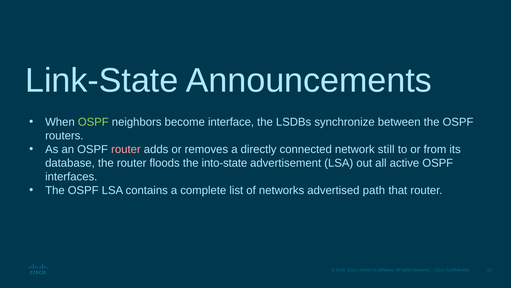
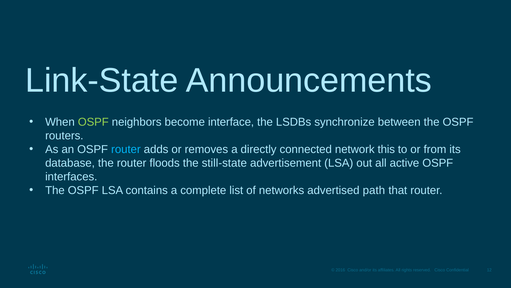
router at (126, 149) colour: pink -> light blue
still: still -> this
into-state: into-state -> still-state
